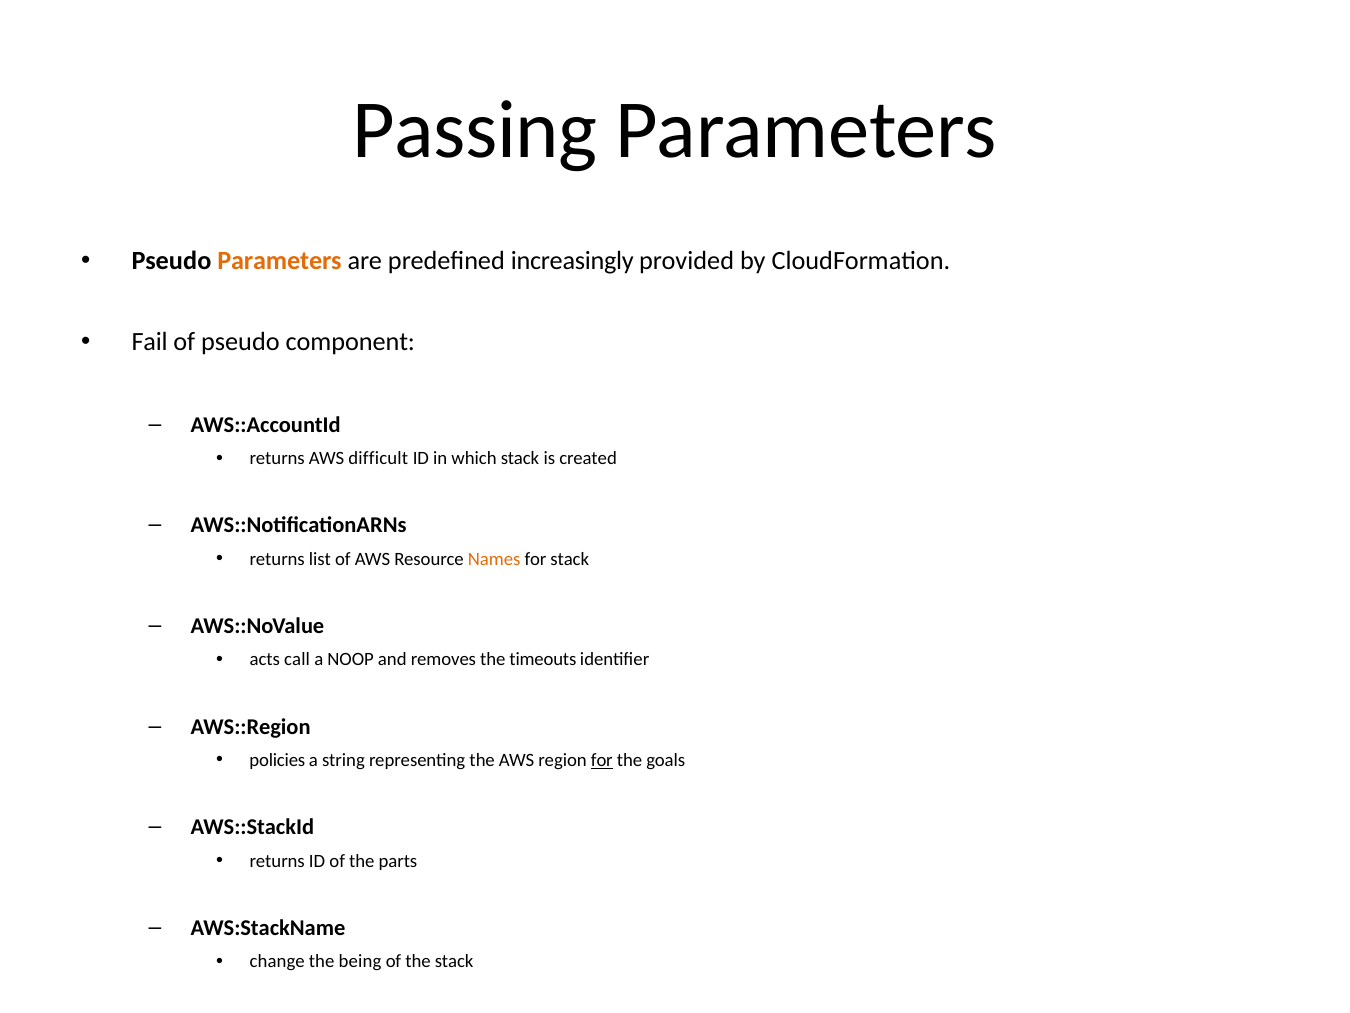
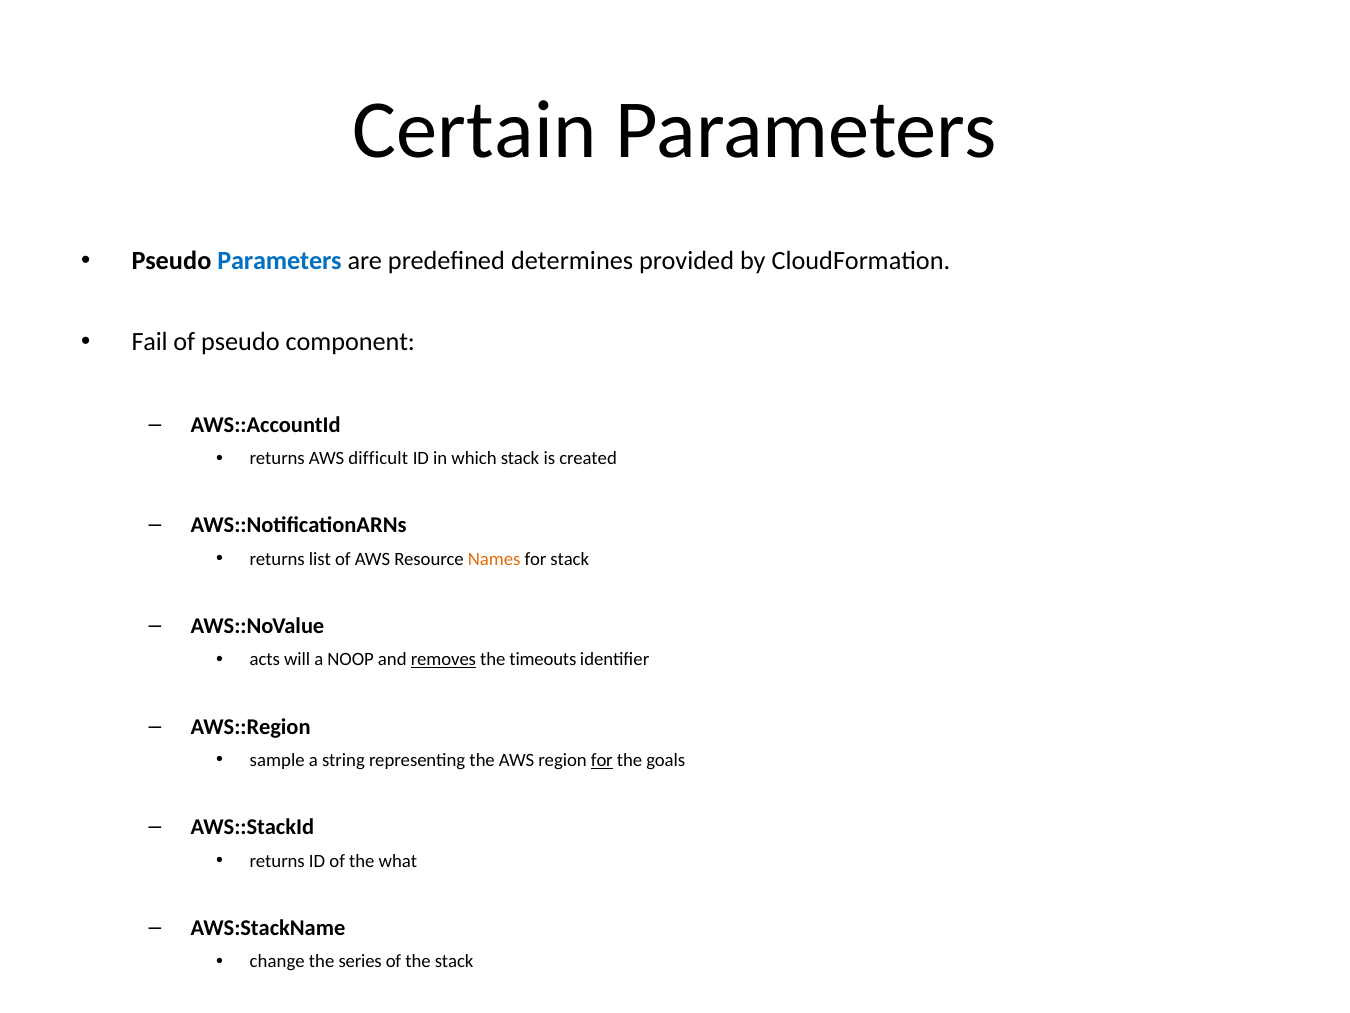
Passing: Passing -> Certain
Parameters at (279, 261) colour: orange -> blue
increasingly: increasingly -> determines
call: call -> will
removes underline: none -> present
policies: policies -> sample
parts: parts -> what
being: being -> series
